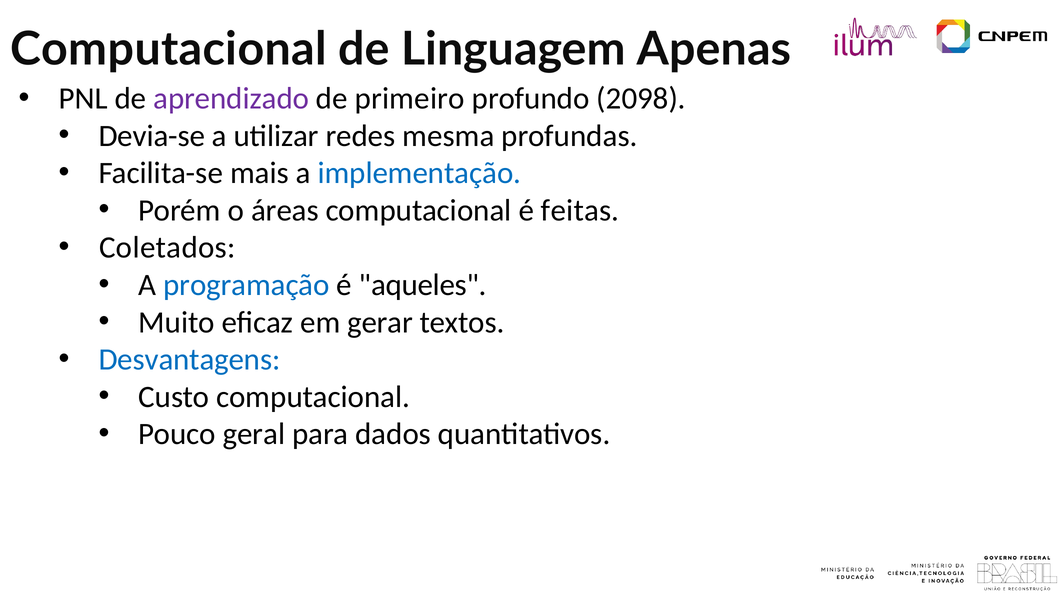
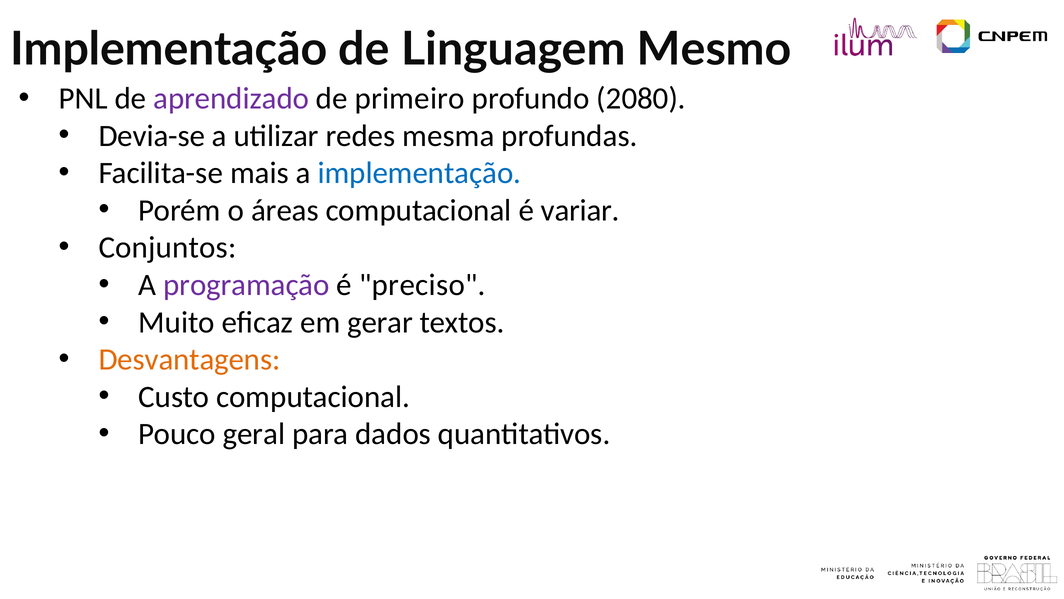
Computacional at (169, 49): Computacional -> Implementação
Apenas: Apenas -> Mesmo
2098: 2098 -> 2080
feitas: feitas -> variar
Coletados: Coletados -> Conjuntos
programação colour: blue -> purple
aqueles: aqueles -> preciso
Desvantagens colour: blue -> orange
